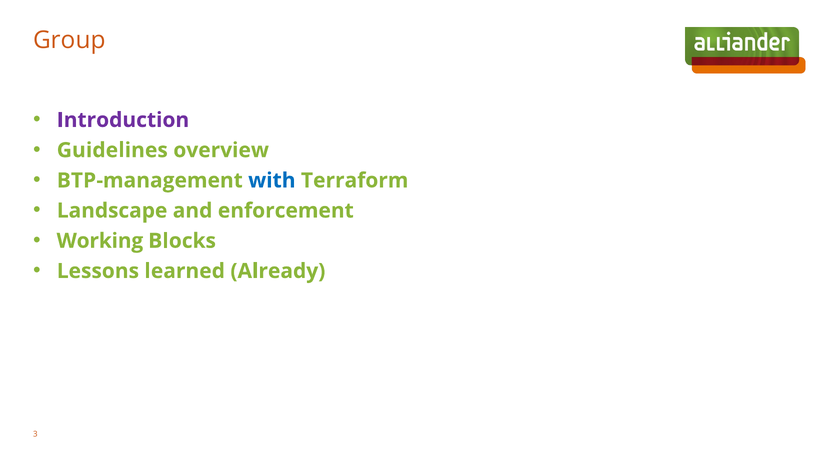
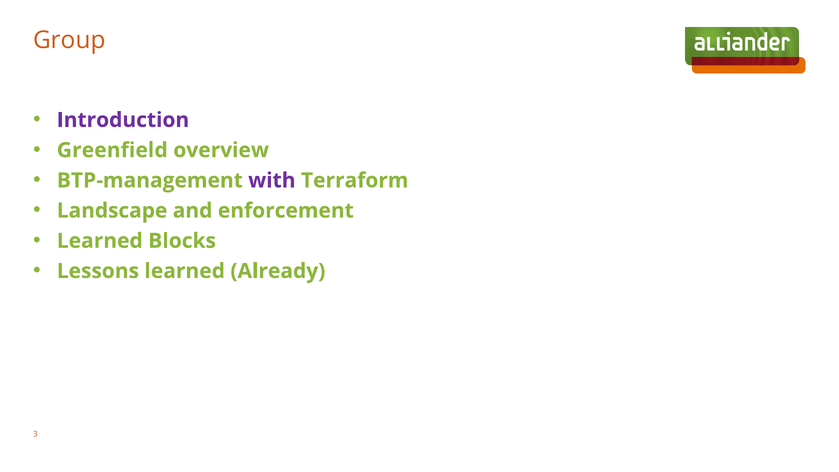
Guidelines: Guidelines -> Greenfield
with colour: blue -> purple
Working at (100, 241): Working -> Learned
